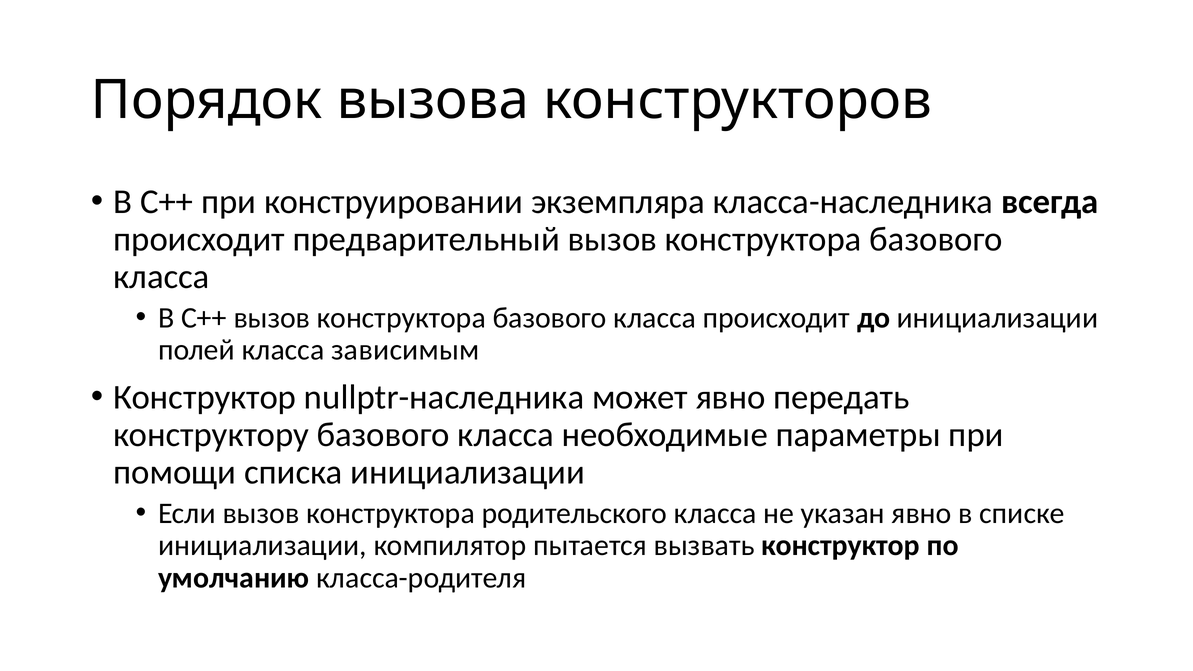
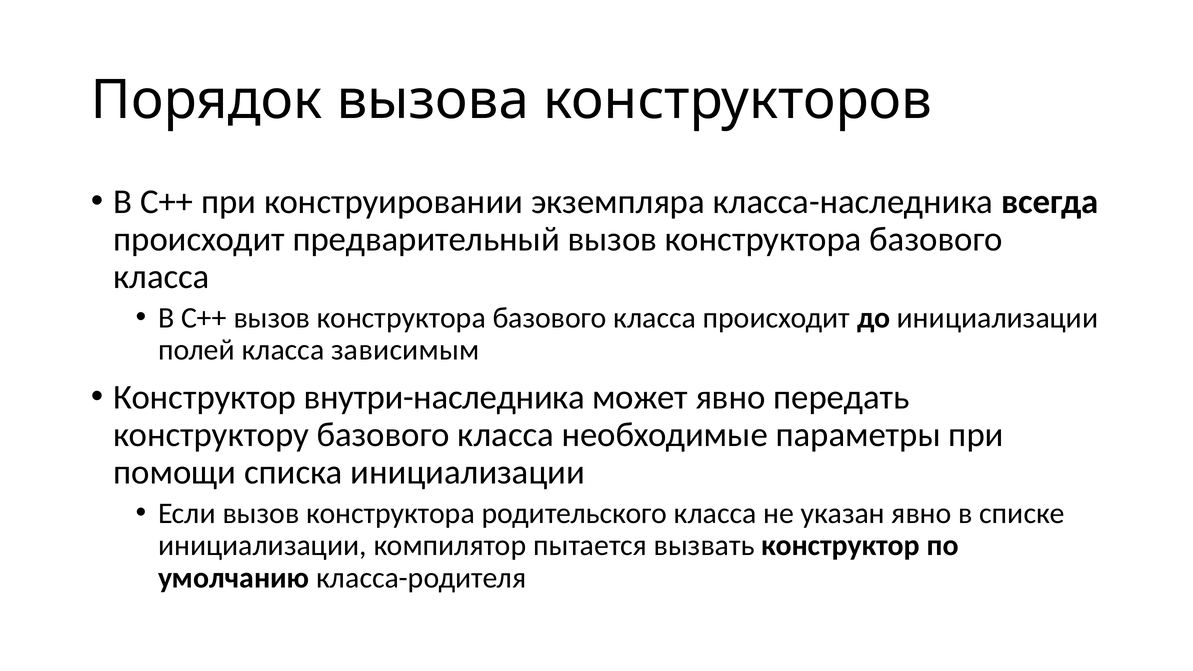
nullptr-наследника: nullptr-наследника -> внутри-наследника
